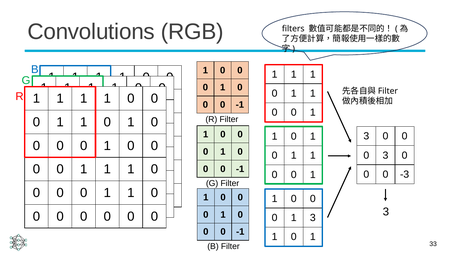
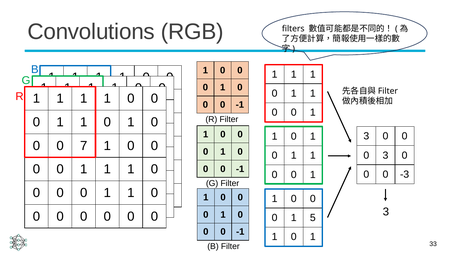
0 at (84, 146): 0 -> 7
3 at (313, 218): 3 -> 5
